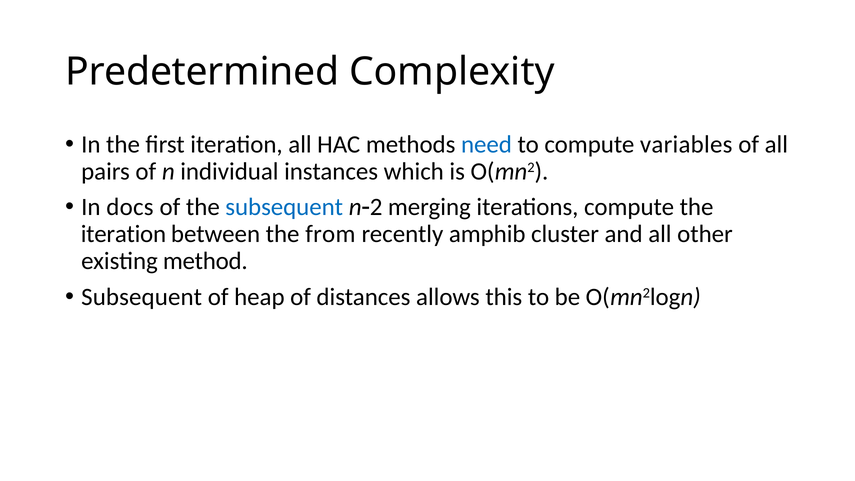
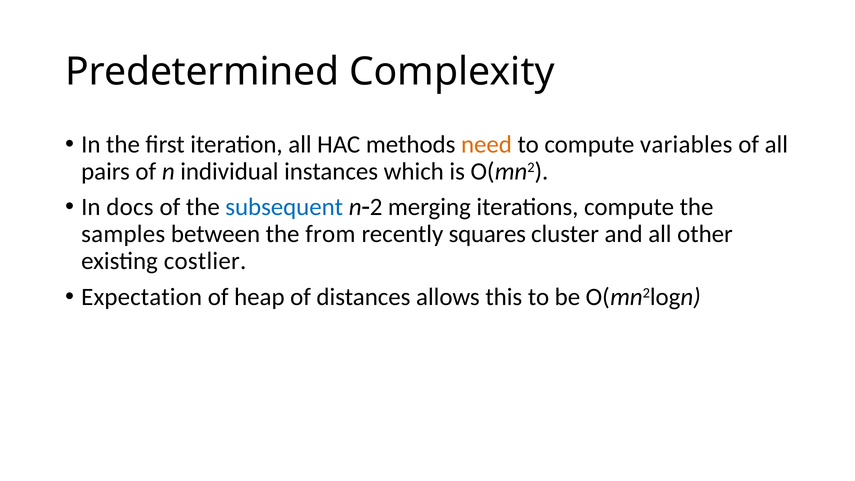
need colour: blue -> orange
iteration at (123, 234): iteration -> samples
amphib: amphib -> squares
method: method -> costlier
Subsequent at (142, 297): Subsequent -> Expectation
